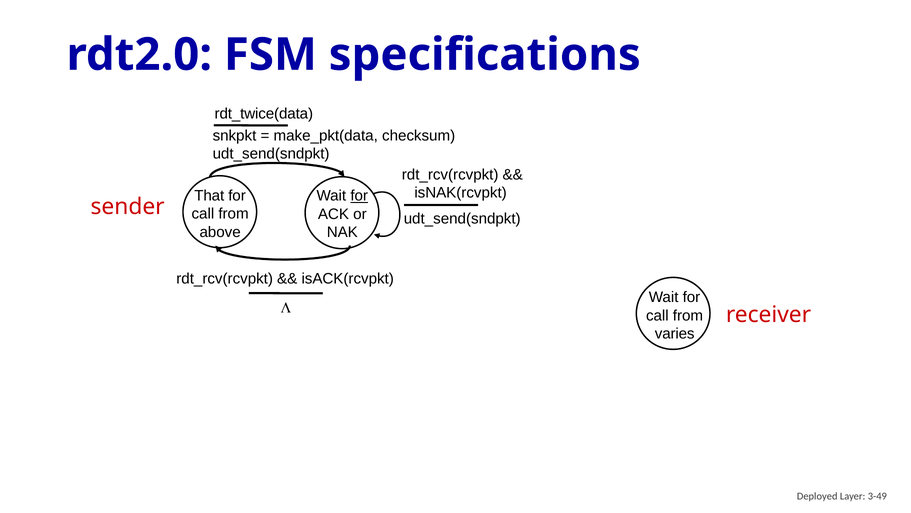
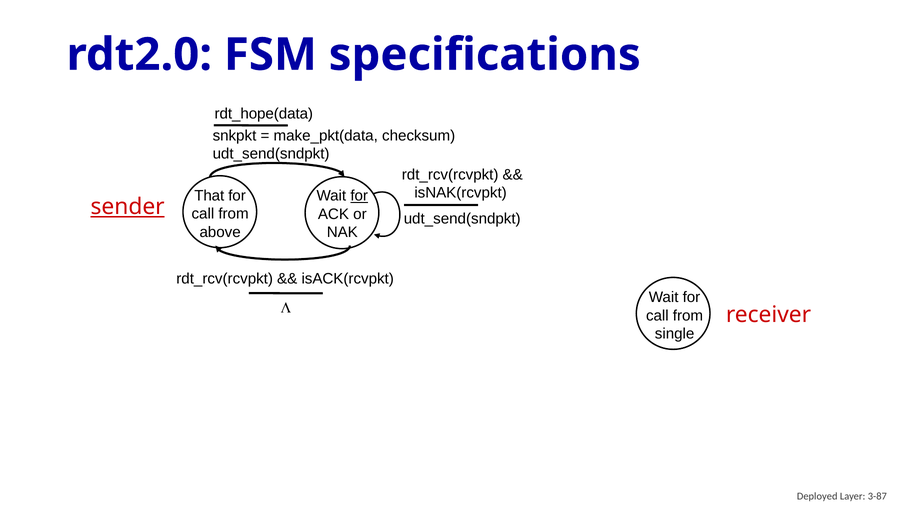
rdt_twice(data: rdt_twice(data -> rdt_hope(data
sender underline: none -> present
varies: varies -> single
3-49: 3-49 -> 3-87
